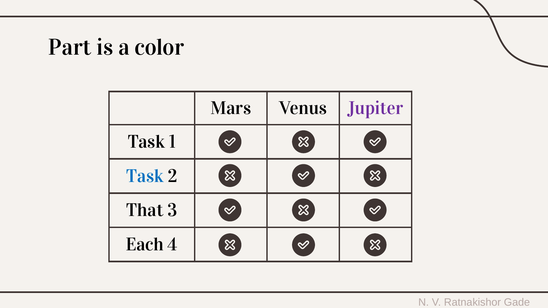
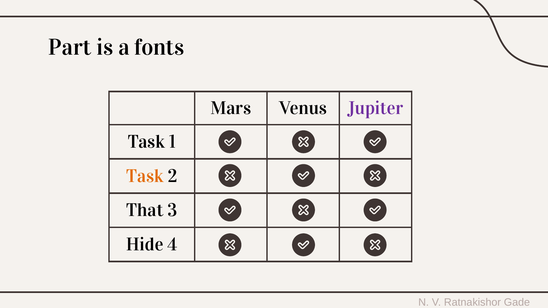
color: color -> fonts
Task at (145, 176) colour: blue -> orange
Each: Each -> Hide
